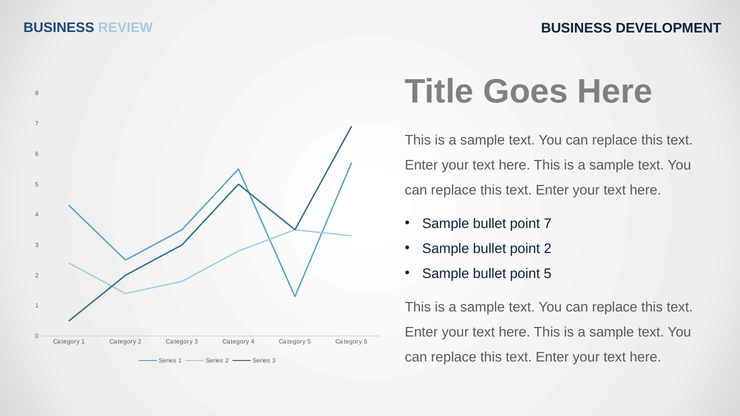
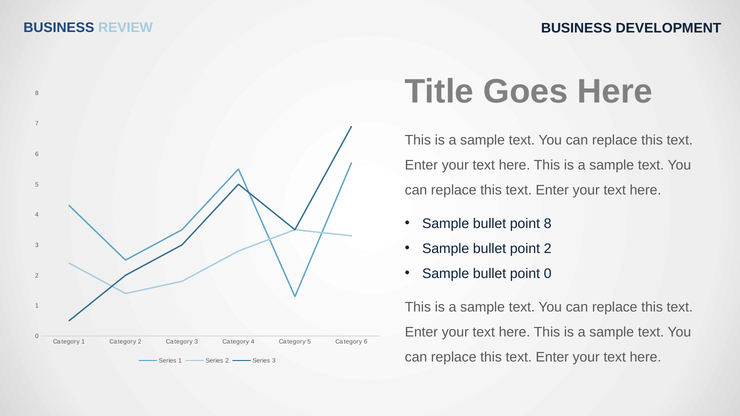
point 7: 7 -> 8
point 5: 5 -> 0
